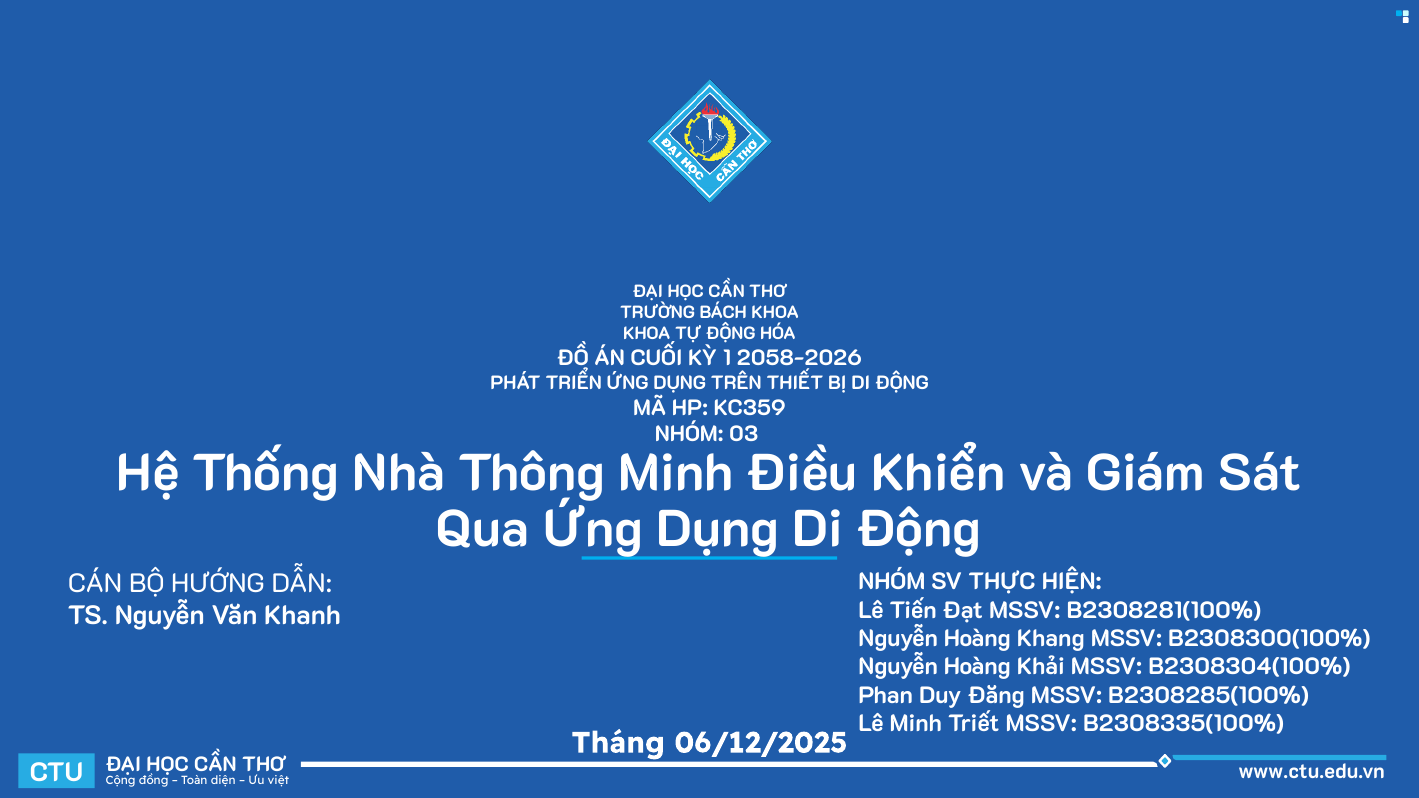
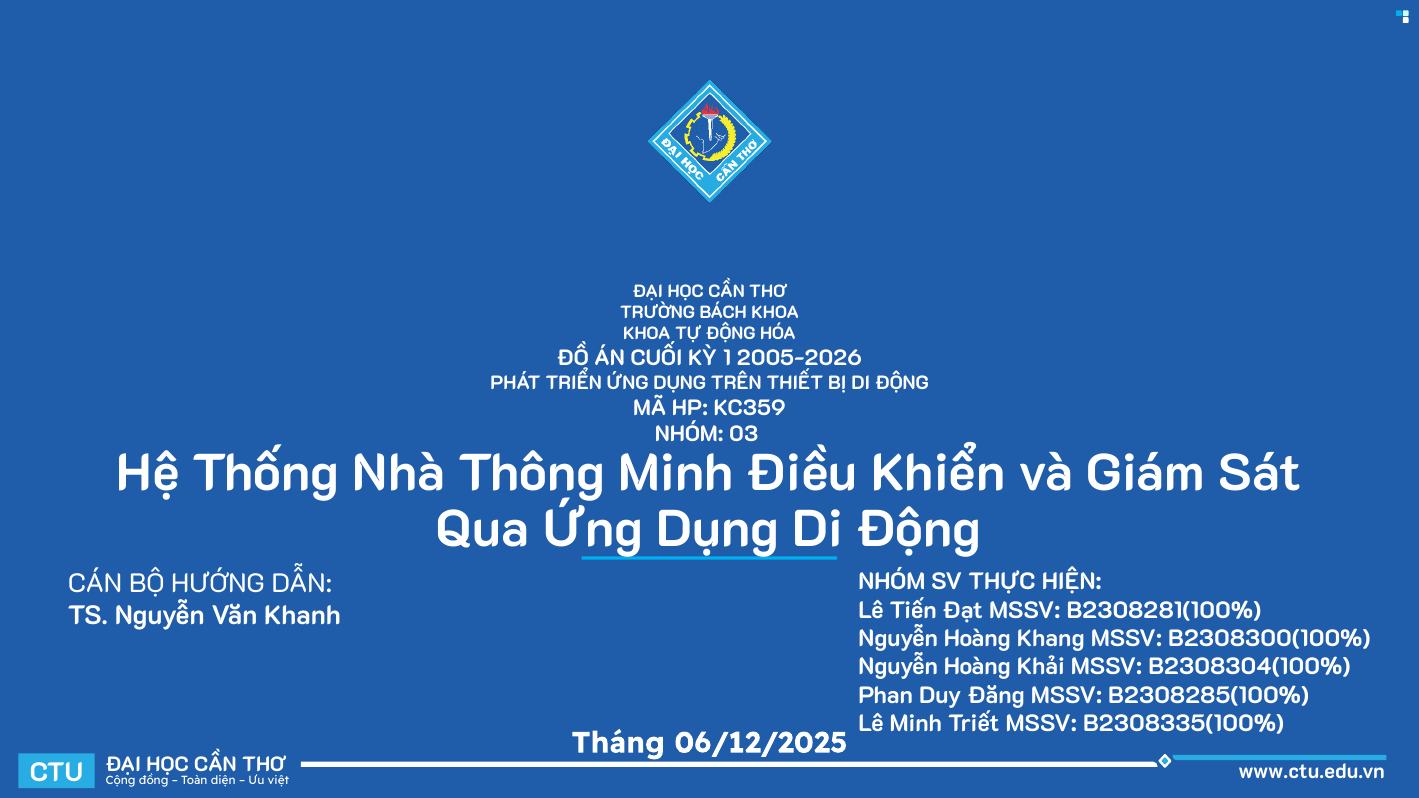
2058-2026: 2058-2026 -> 2005-2026
